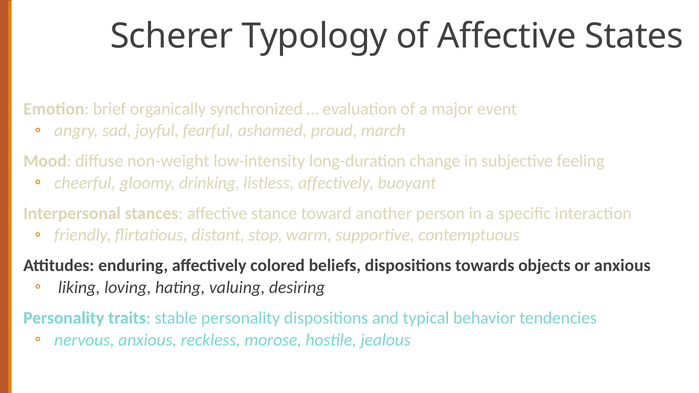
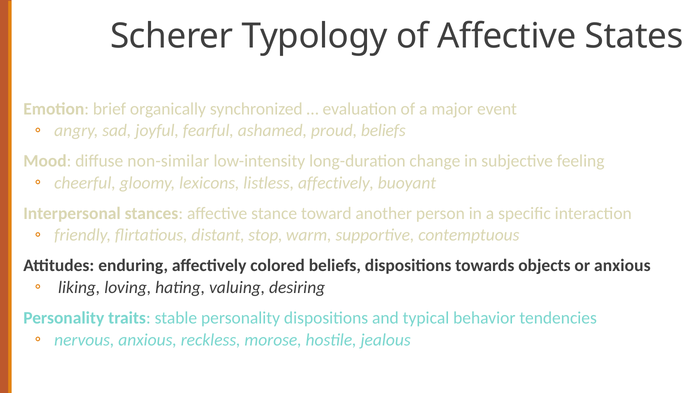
proud march: march -> beliefs
non-weight: non-weight -> non-similar
drinking: drinking -> lexicons
